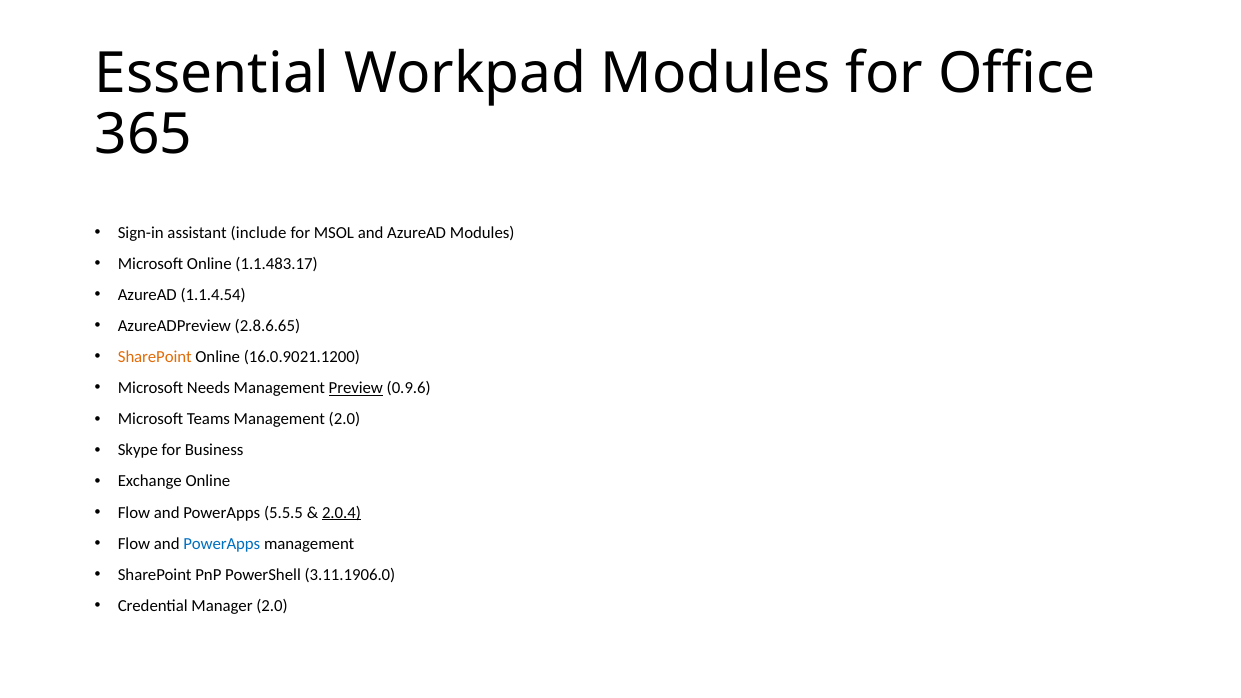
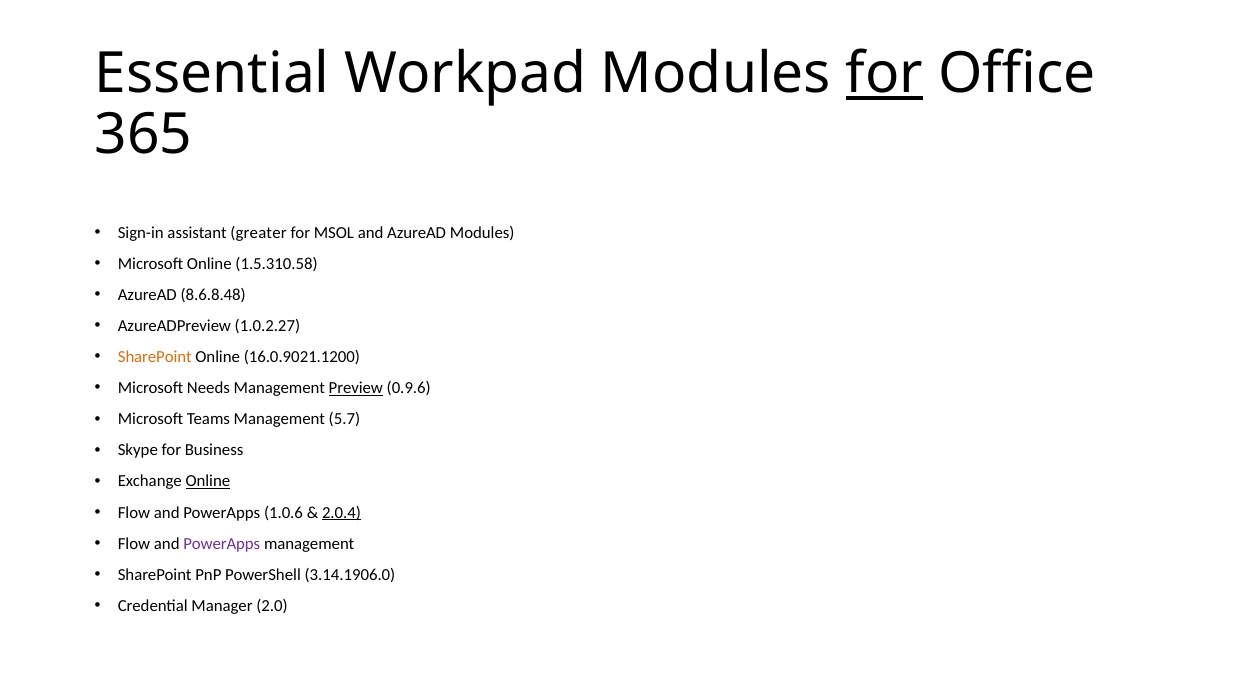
for at (885, 74) underline: none -> present
include: include -> greater
1.1.483.17: 1.1.483.17 -> 1.5.310.58
1.1.4.54: 1.1.4.54 -> 8.6.8.48
2.8.6.65: 2.8.6.65 -> 1.0.2.27
Management 2.0: 2.0 -> 5.7
Online at (208, 481) underline: none -> present
5.5.5: 5.5.5 -> 1.0.6
PowerApps at (222, 544) colour: blue -> purple
3.11.1906.0: 3.11.1906.0 -> 3.14.1906.0
